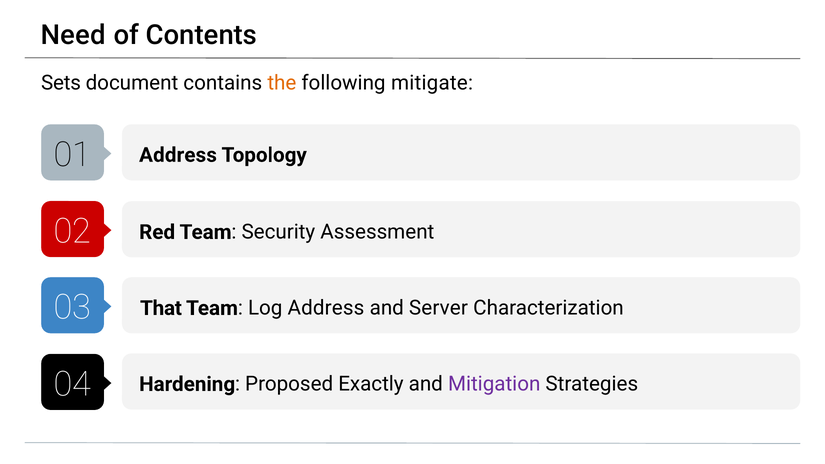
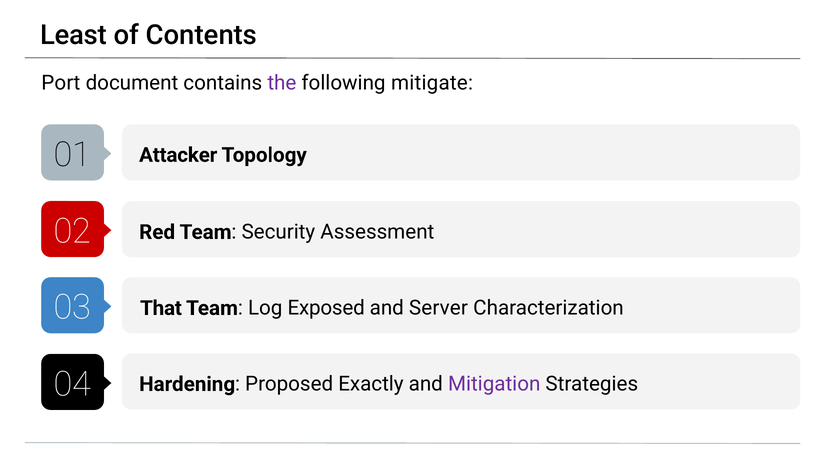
Need: Need -> Least
Sets: Sets -> Port
the colour: orange -> purple
Address at (178, 155): Address -> Attacker
Log Address: Address -> Exposed
